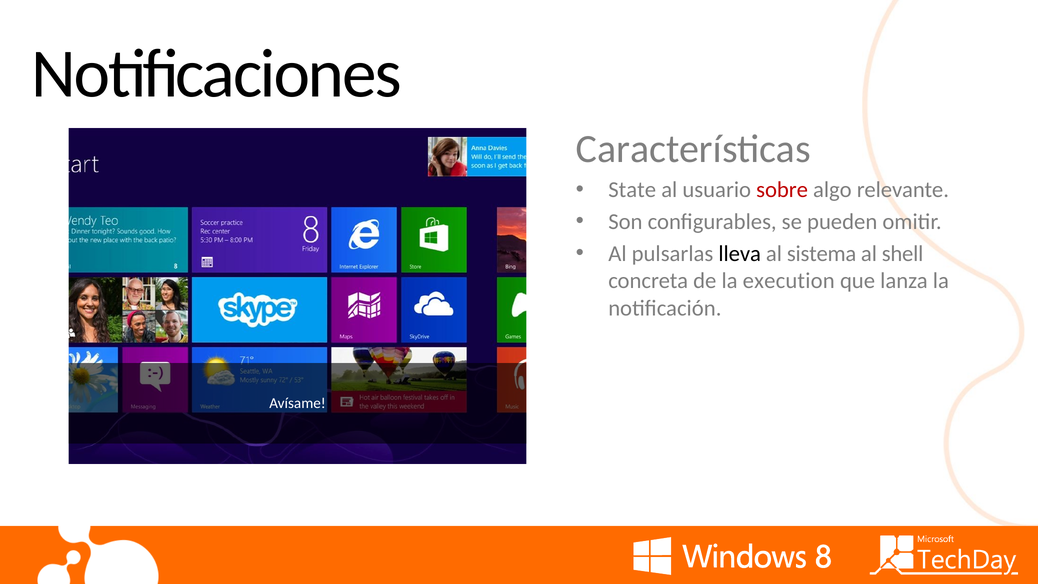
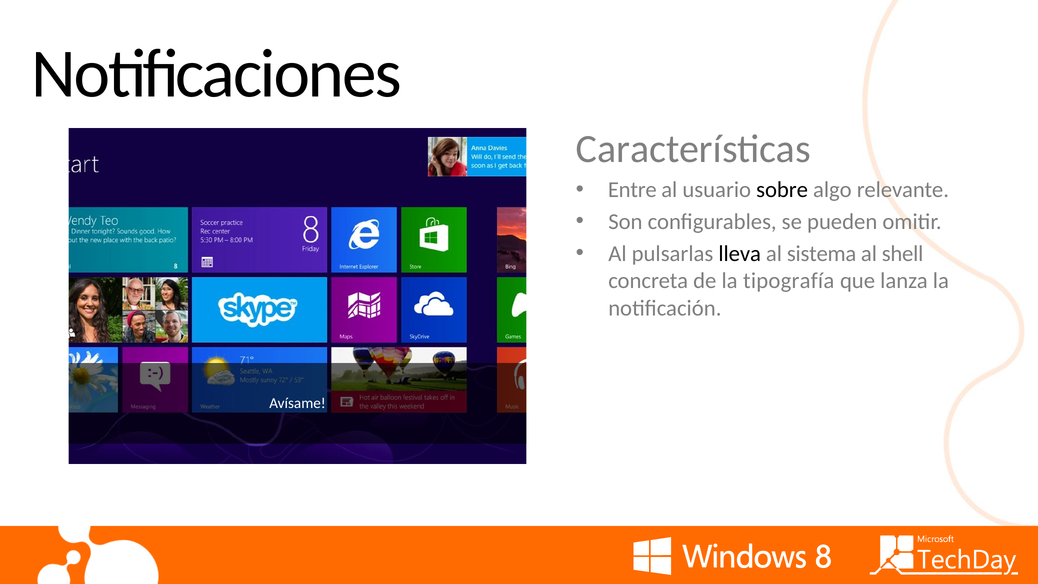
State: State -> Entre
sobre colour: red -> black
execution: execution -> tipografía
